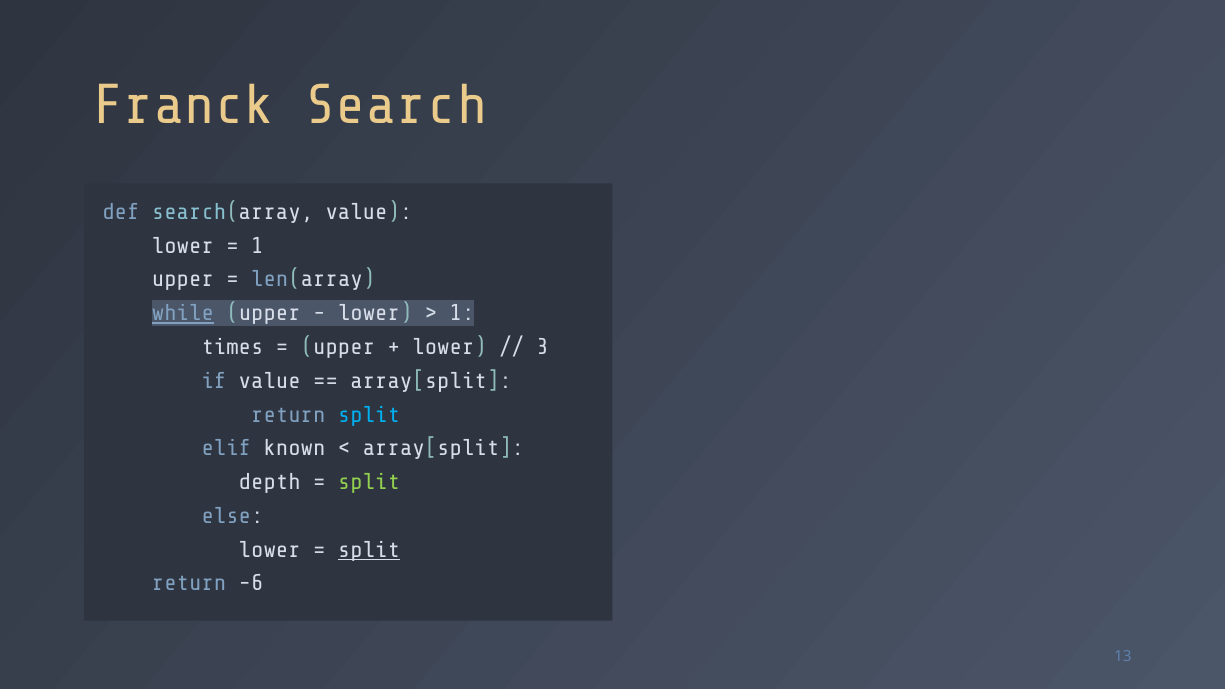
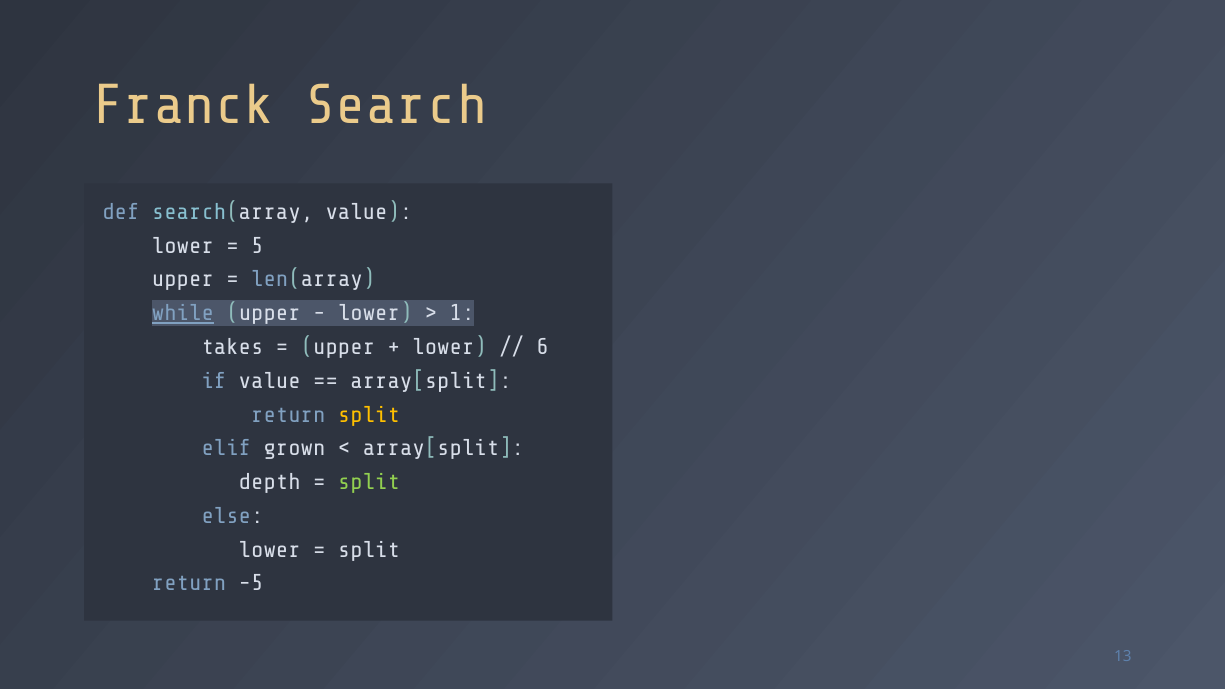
1 at (257, 246): 1 -> 5
times: times -> takes
3: 3 -> 6
split at (369, 414) colour: light blue -> yellow
known: known -> grown
split at (369, 550) underline: present -> none
-6: -6 -> -5
